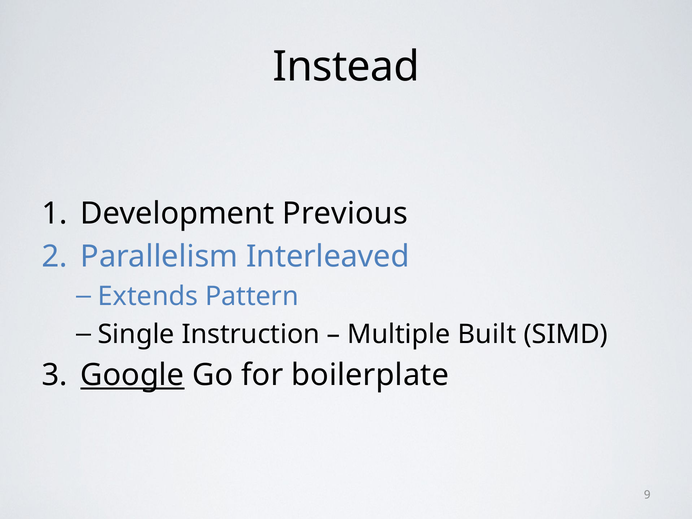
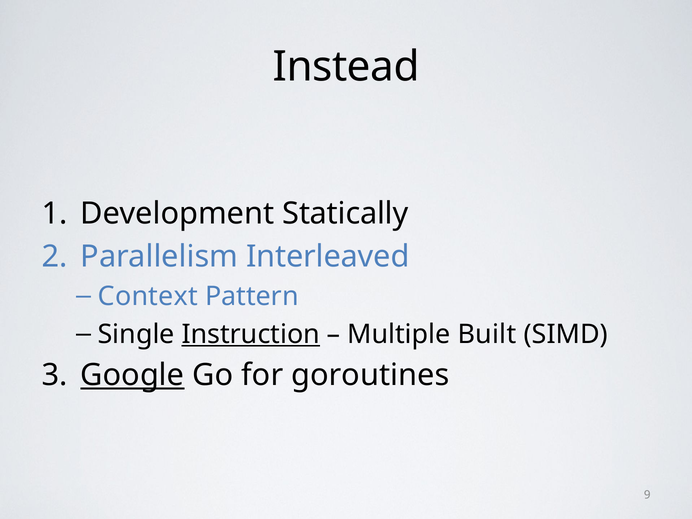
Previous: Previous -> Statically
Extends: Extends -> Context
Instruction underline: none -> present
boilerplate: boilerplate -> goroutines
